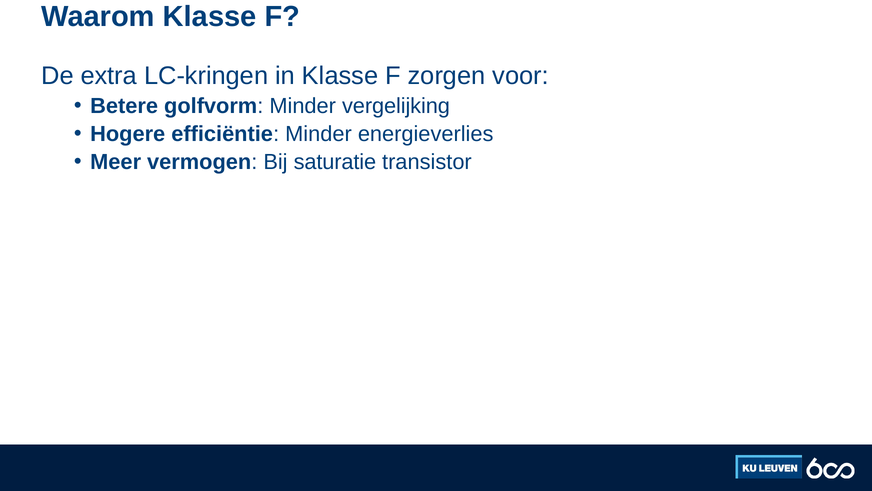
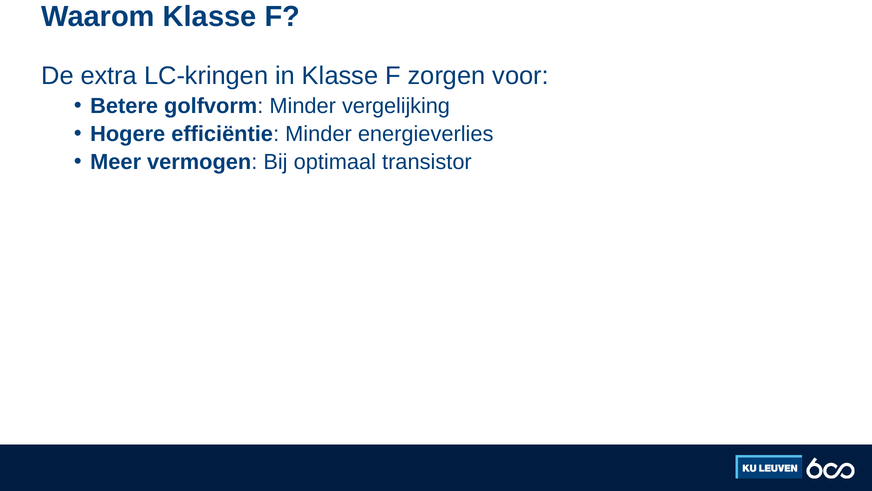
saturatie: saturatie -> optimaal
